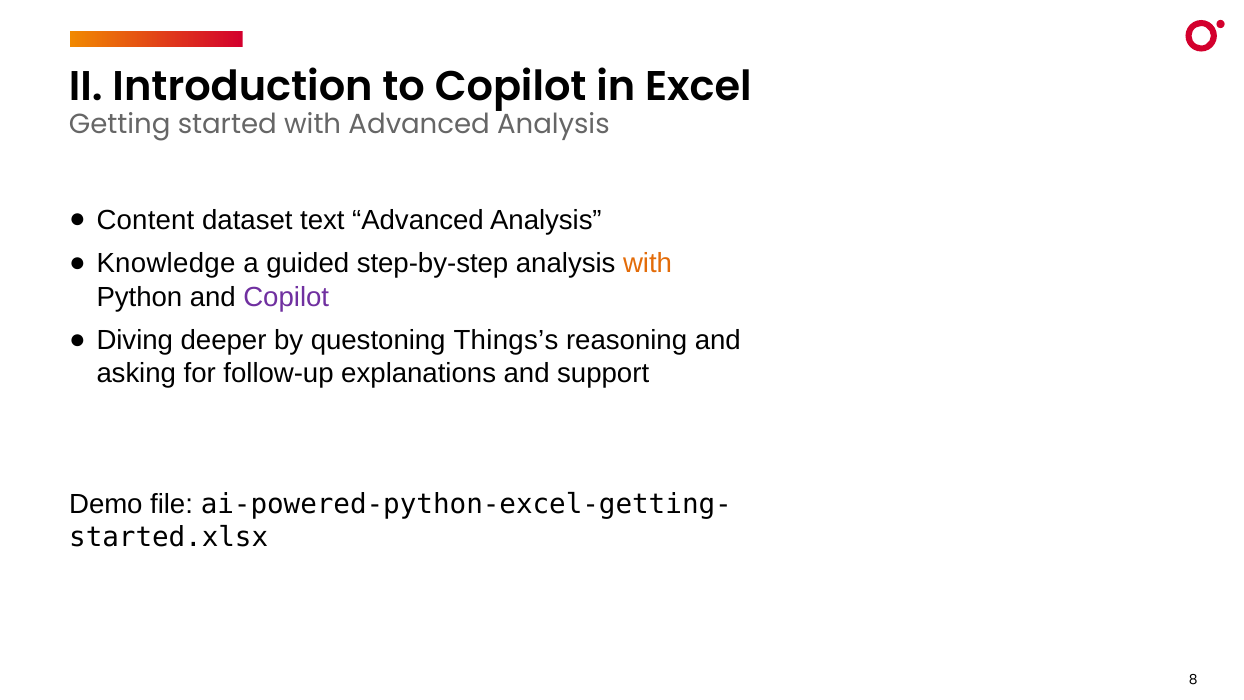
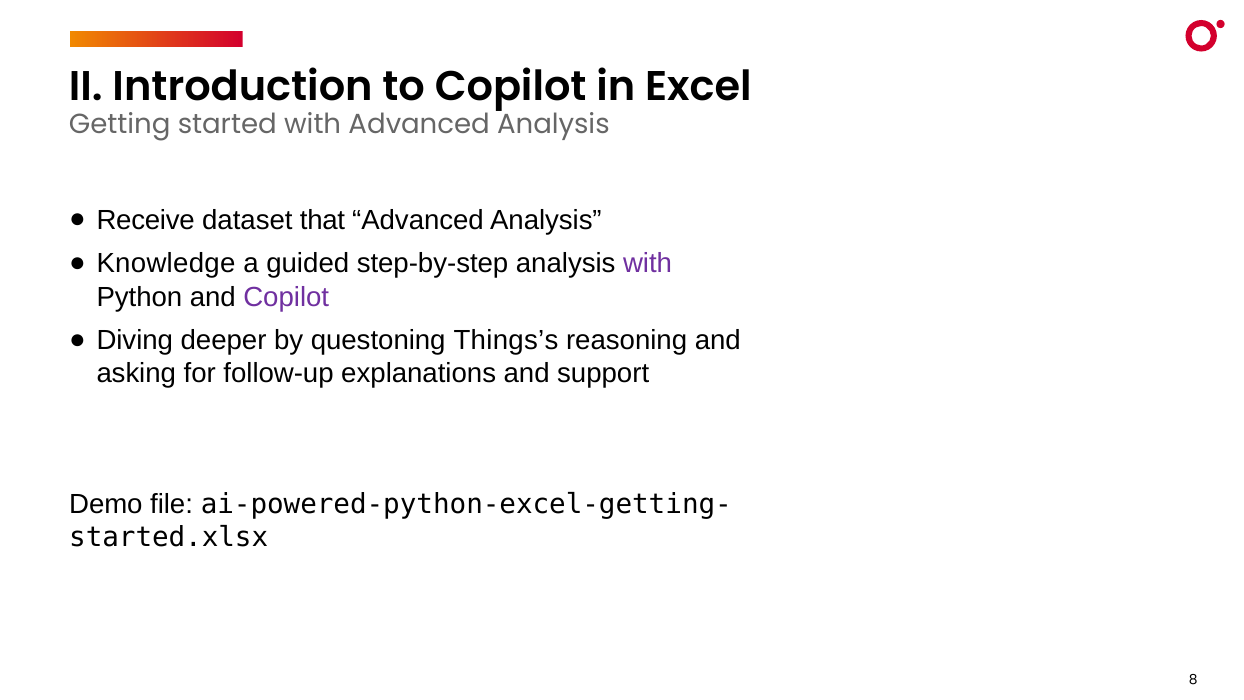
Content: Content -> Receive
text: text -> that
with at (648, 264) colour: orange -> purple
